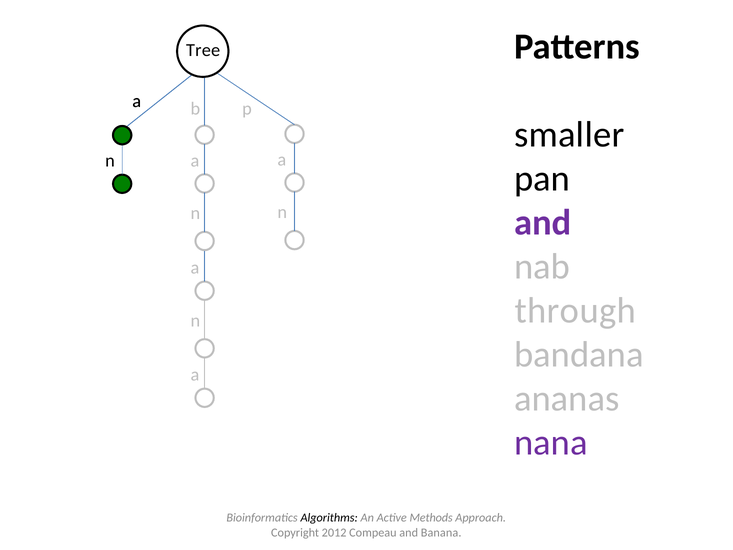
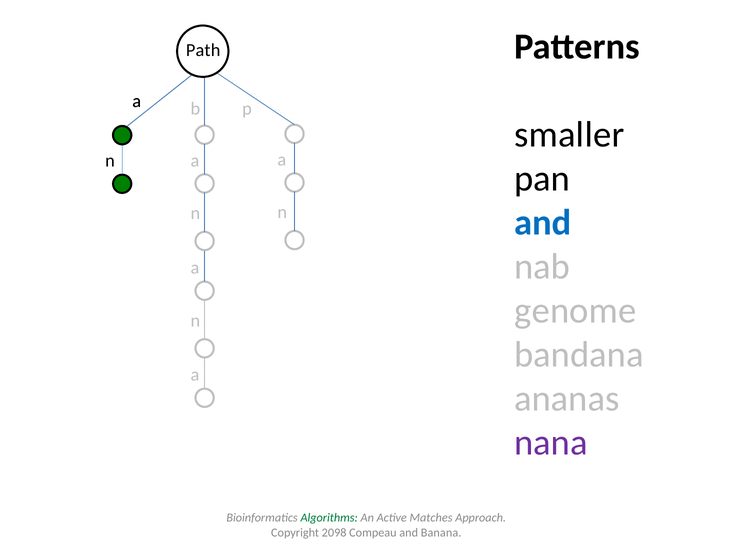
Tree: Tree -> Path
and at (543, 222) colour: purple -> blue
through: through -> genome
Algorithms colour: black -> green
Methods: Methods -> Matches
2012: 2012 -> 2098
